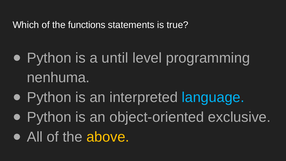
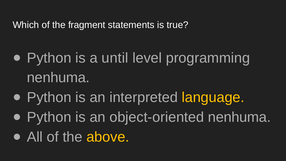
functions: functions -> fragment
language colour: light blue -> yellow
object-oriented exclusive: exclusive -> nenhuma
